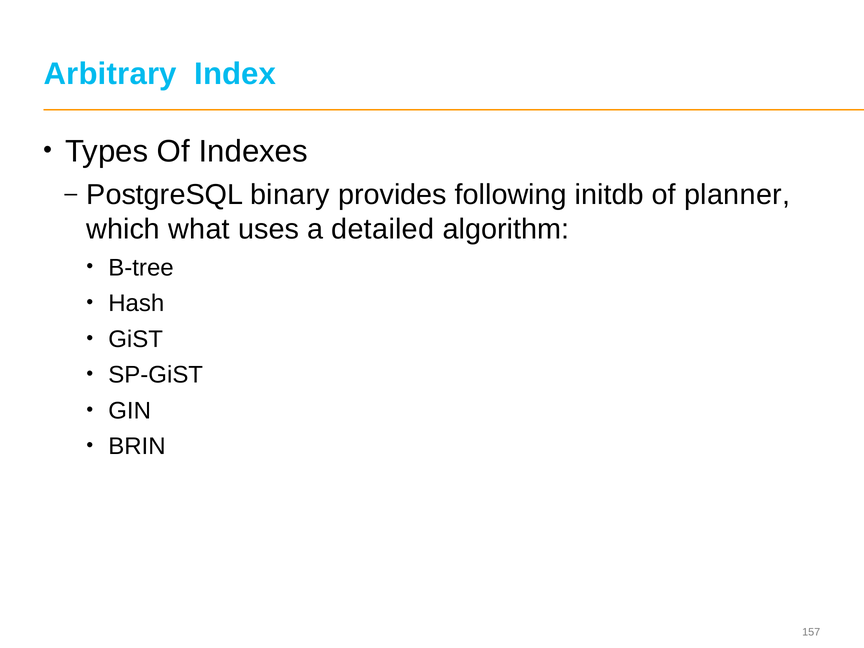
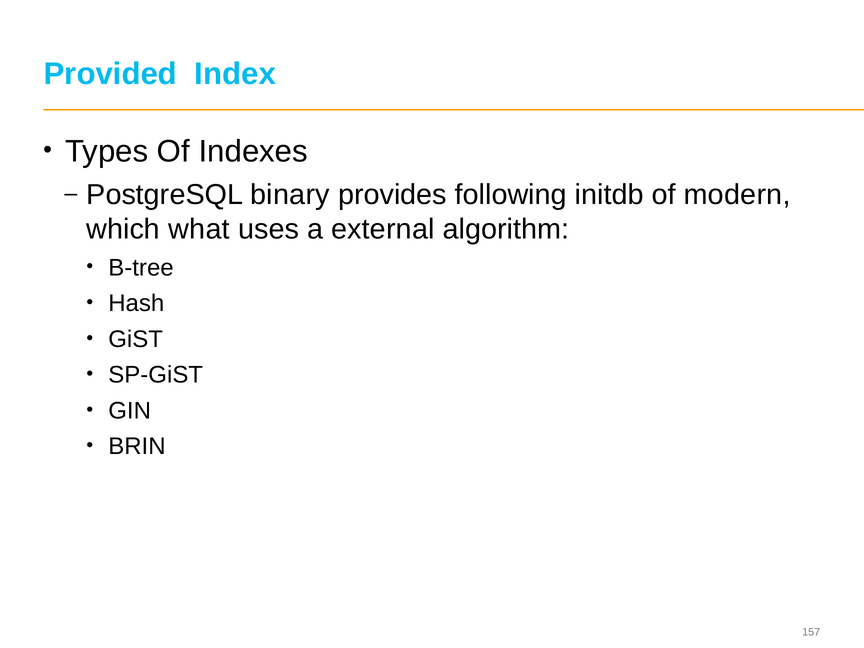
Arbitrary: Arbitrary -> Provided
planner: planner -> modern
detailed: detailed -> external
